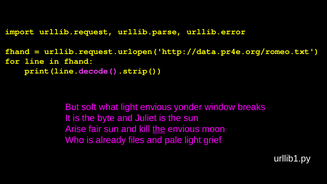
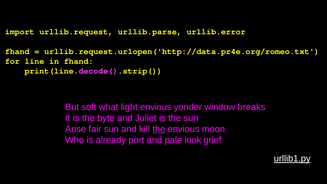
files: files -> port
pale light: light -> look
urllib1.py underline: none -> present
